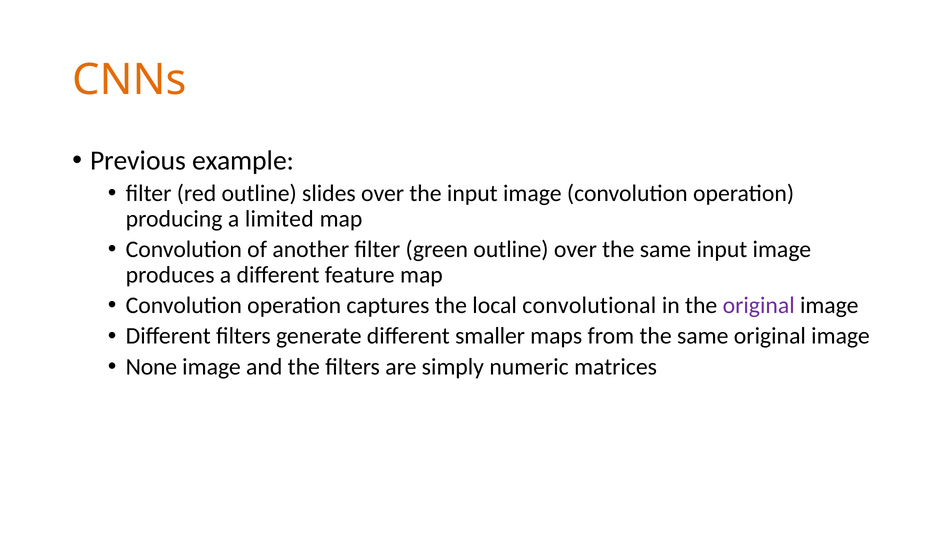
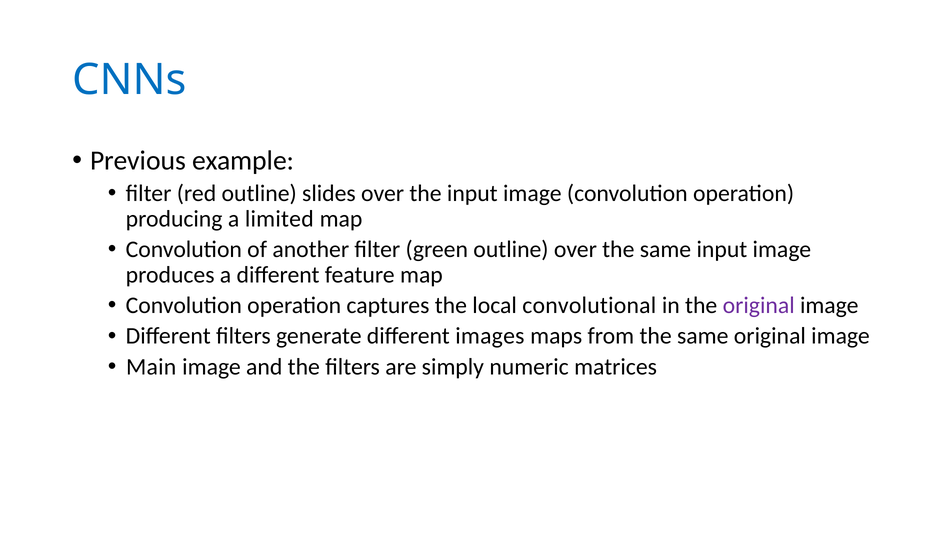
CNNs colour: orange -> blue
smaller: smaller -> images
None: None -> Main
